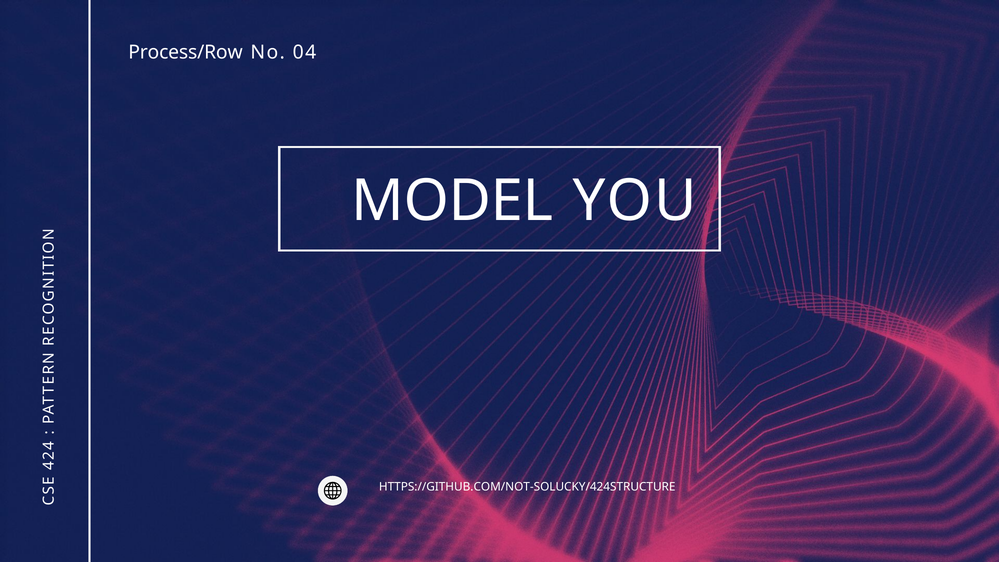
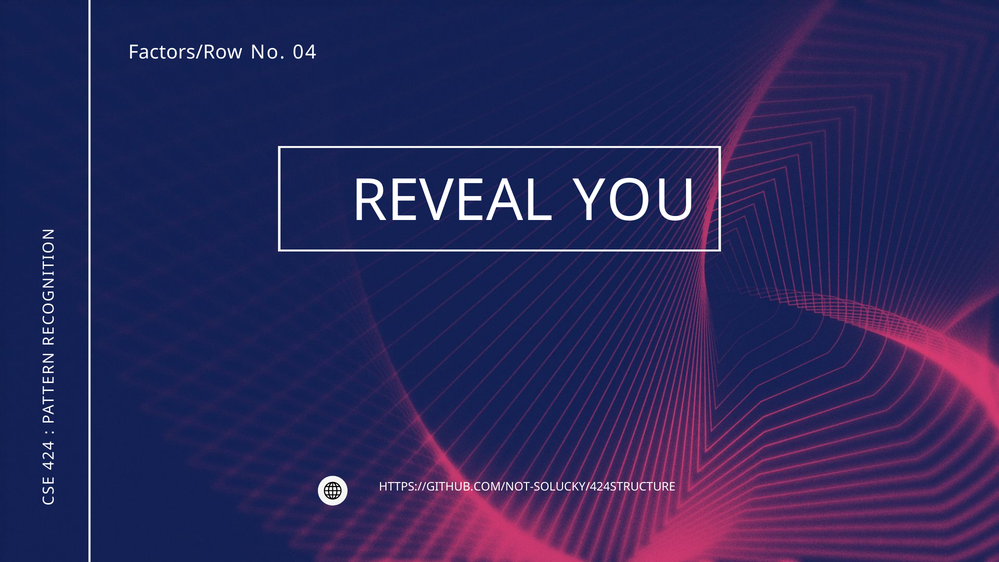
Process/Row: Process/Row -> Factors/Row
MODEL: MODEL -> REVEAL
